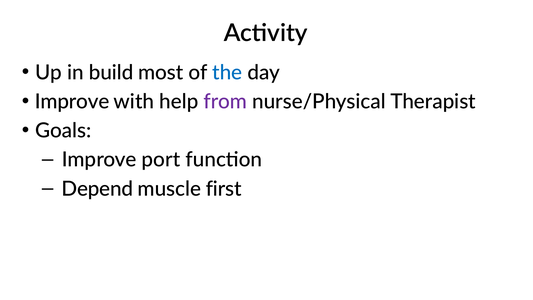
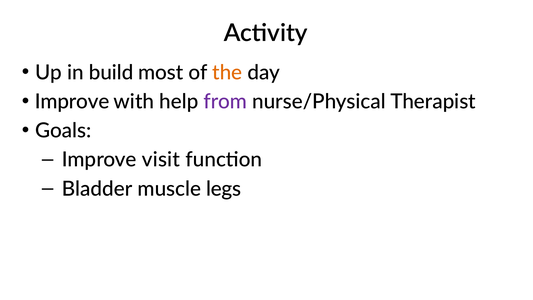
the colour: blue -> orange
port: port -> visit
Depend: Depend -> Bladder
first: first -> legs
